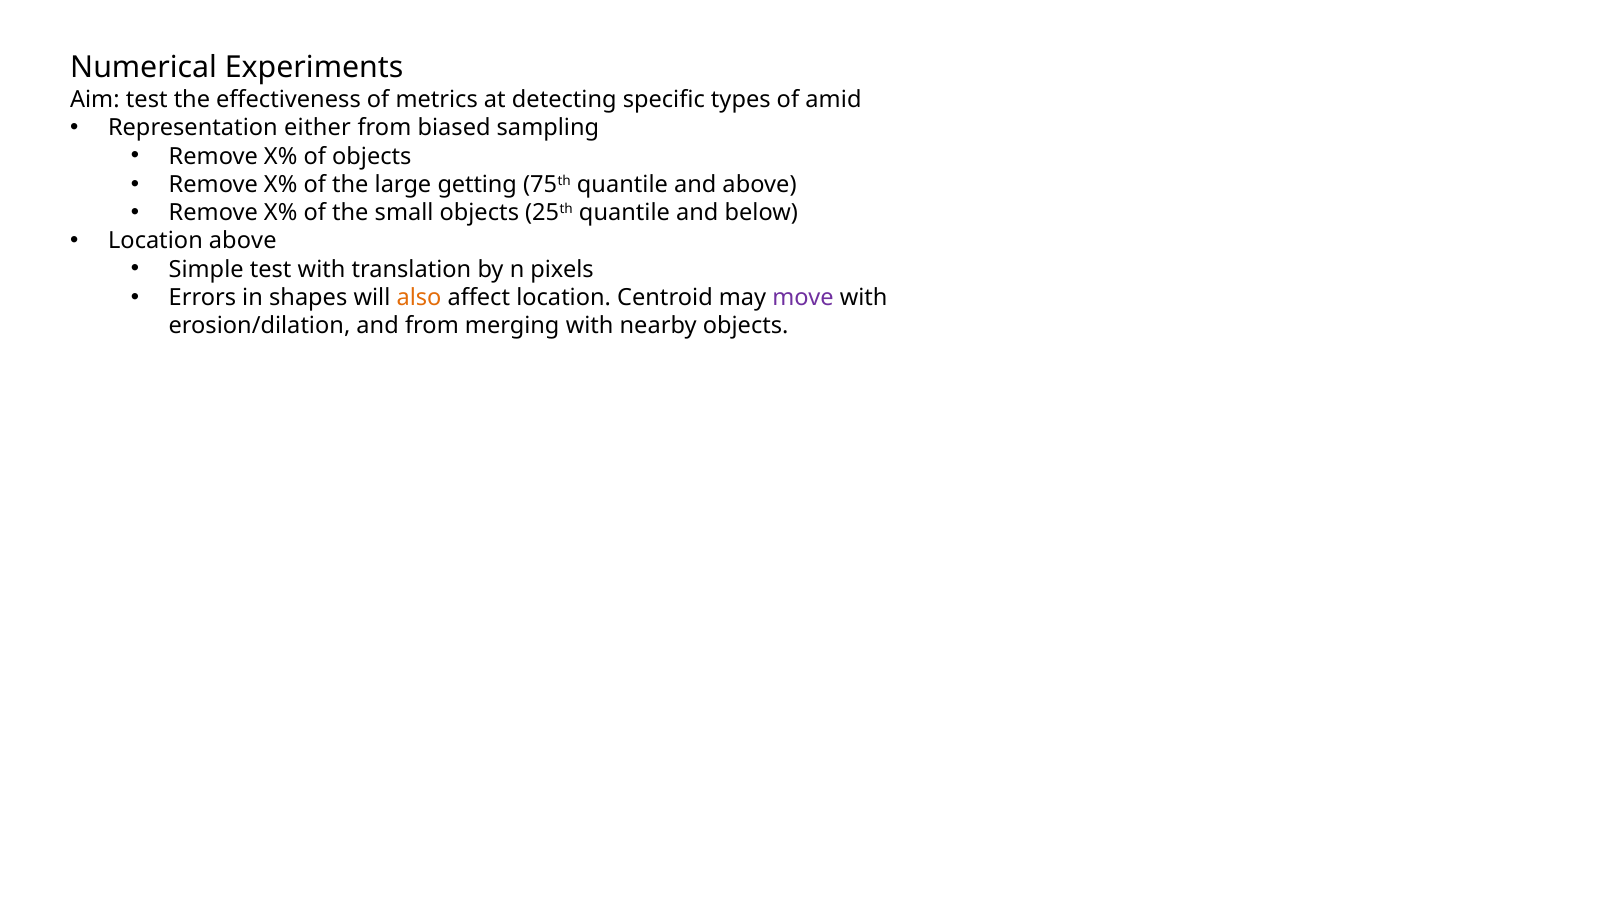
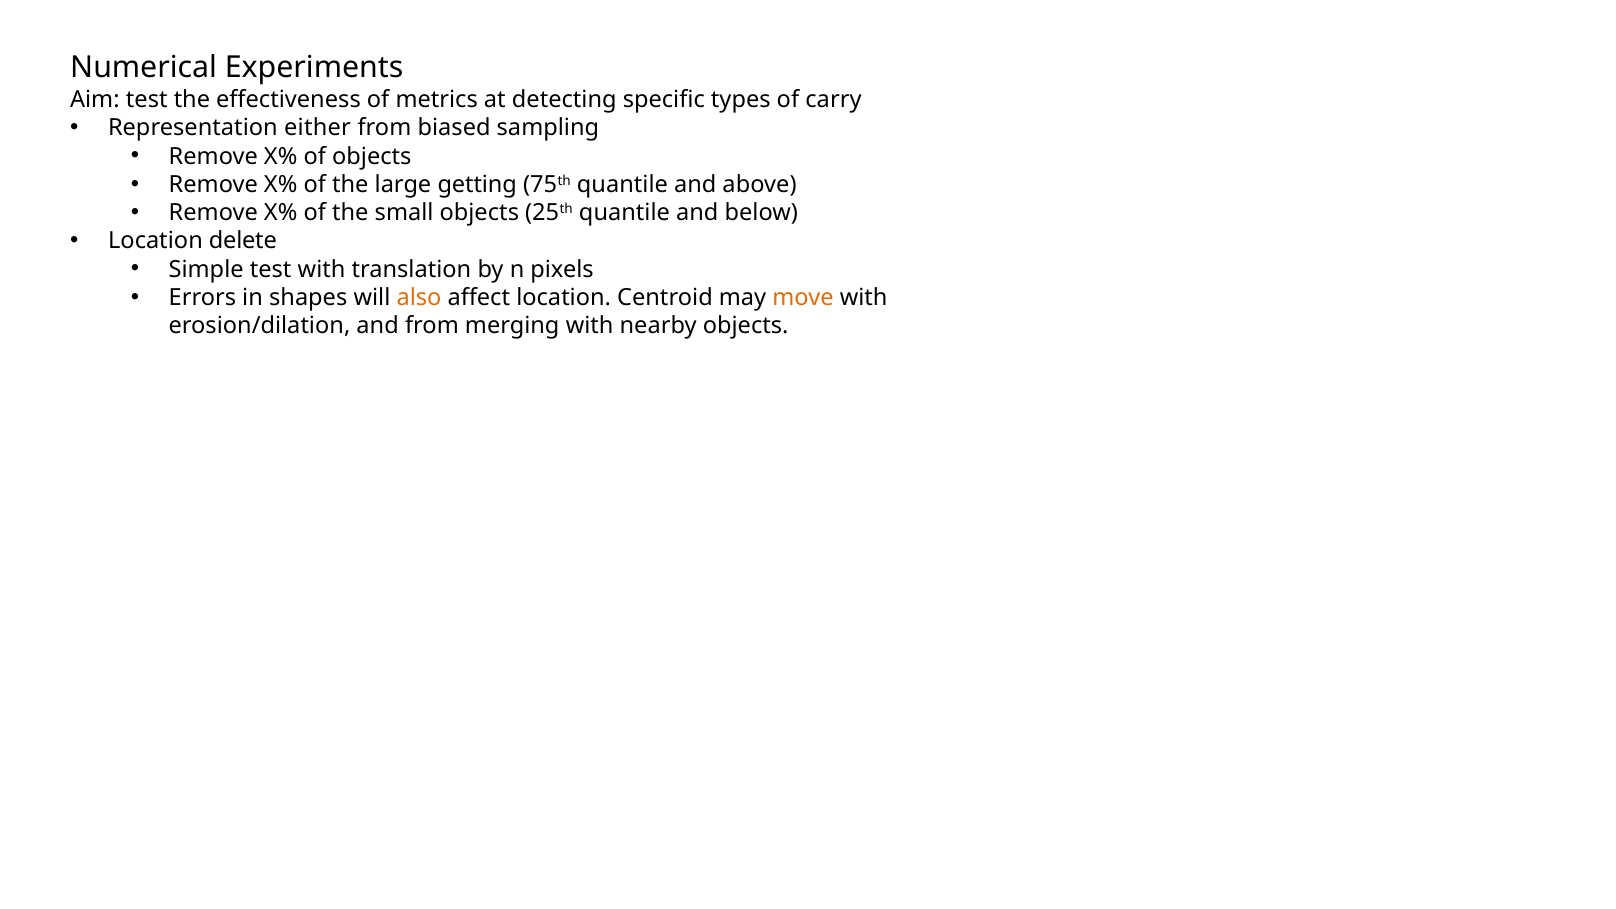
amid: amid -> carry
Location above: above -> delete
move colour: purple -> orange
